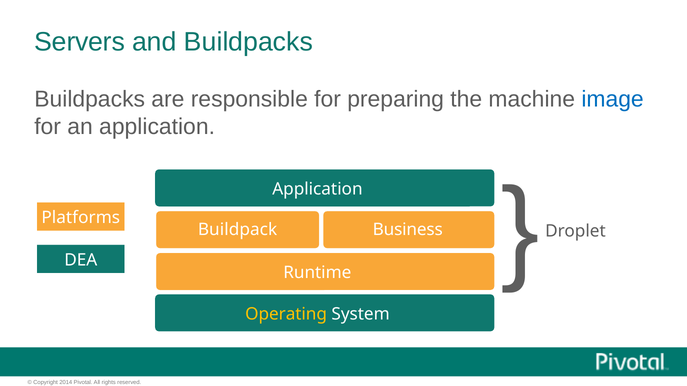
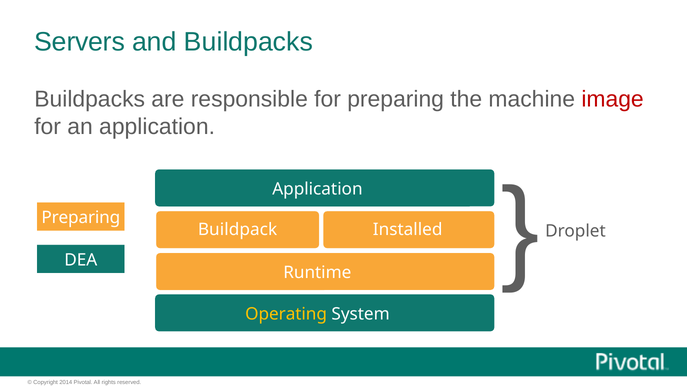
image colour: blue -> red
Platforms at (81, 218): Platforms -> Preparing
Business: Business -> Installed
